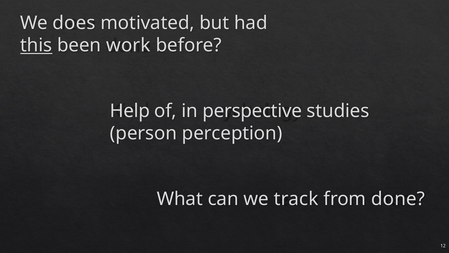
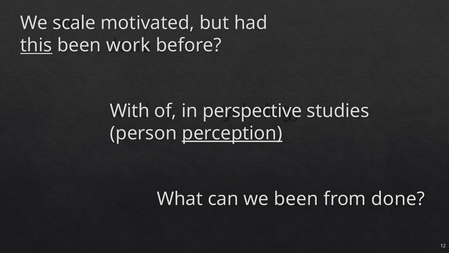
does: does -> scale
Help: Help -> With
perception underline: none -> present
we track: track -> been
